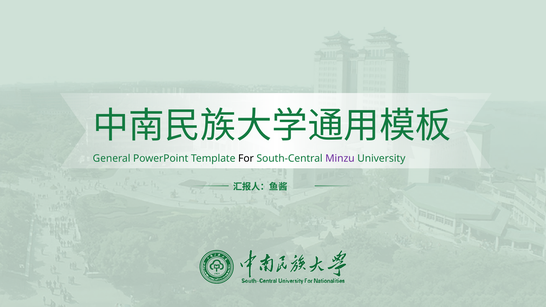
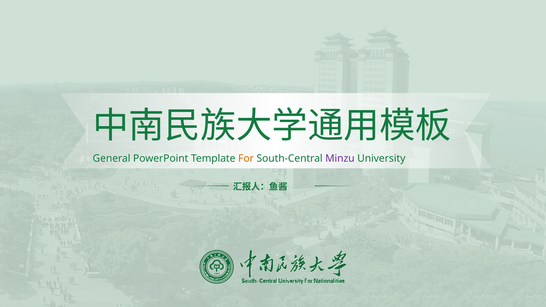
For colour: black -> orange
